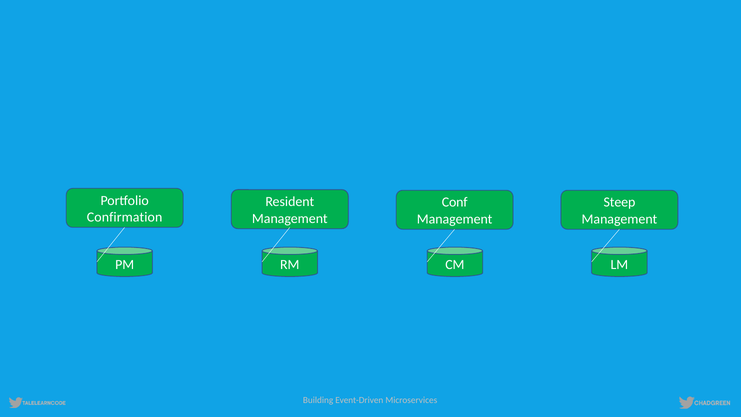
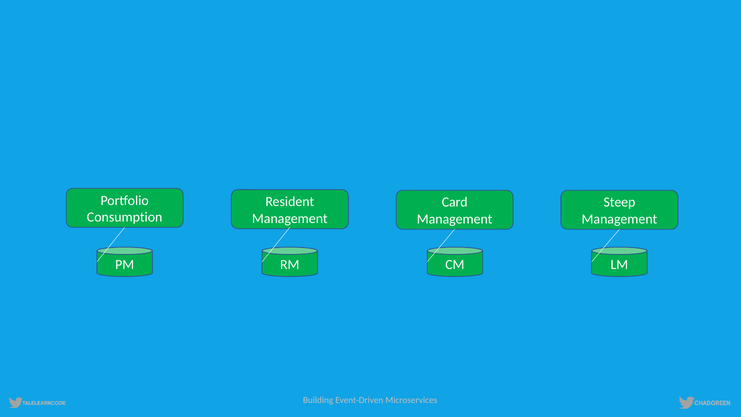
Conf: Conf -> Card
Confirmation: Confirmation -> Consumption
